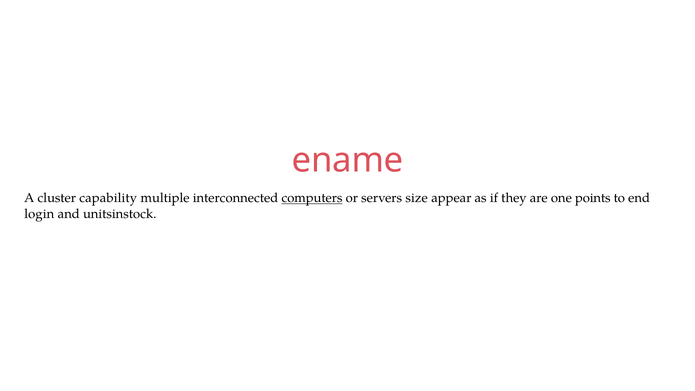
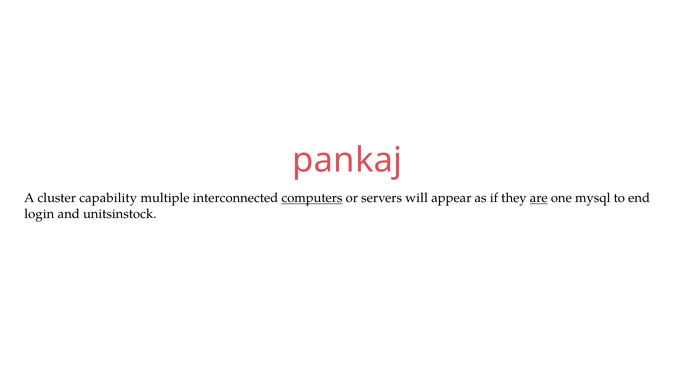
ename: ename -> pankaj
size: size -> will
are underline: none -> present
points: points -> mysql
